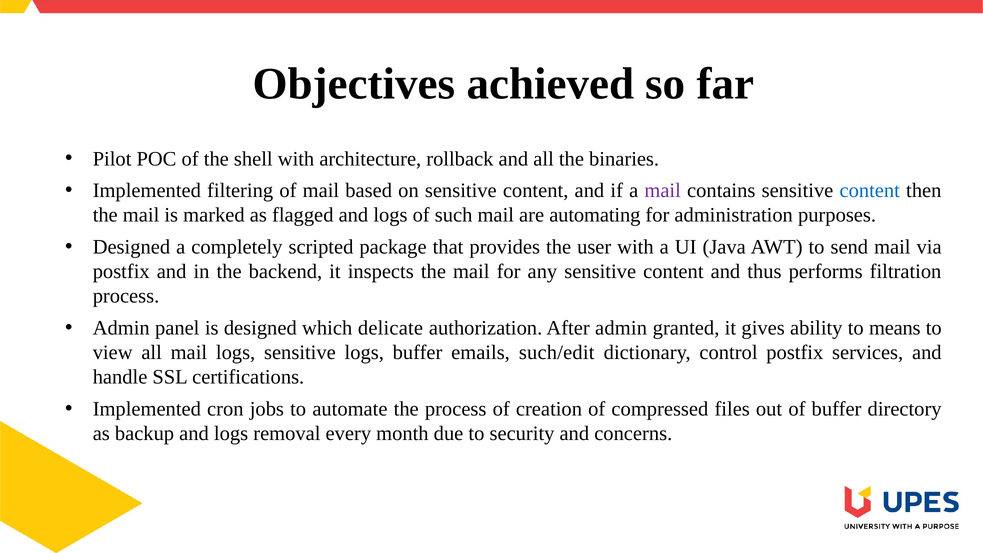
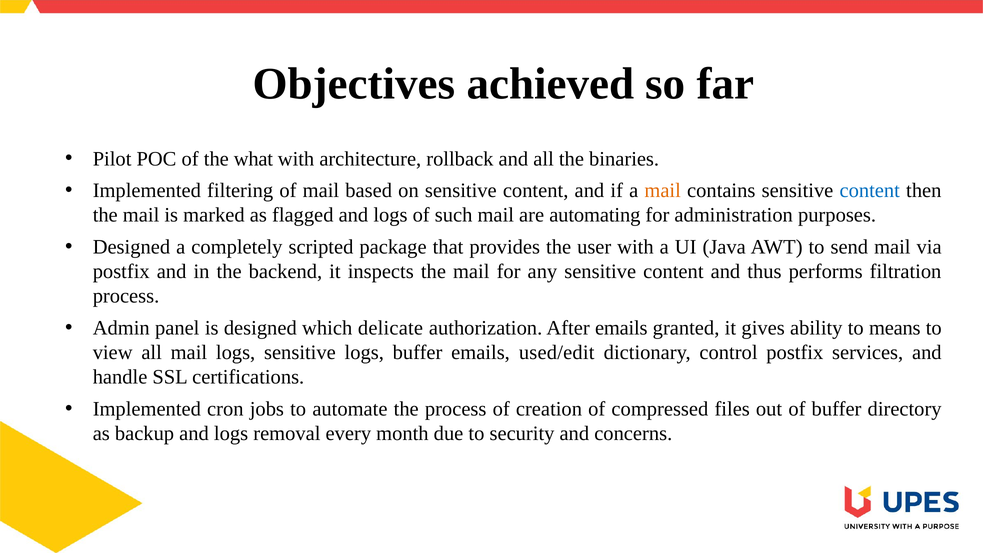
shell: shell -> what
mail at (663, 191) colour: purple -> orange
After admin: admin -> emails
such/edit: such/edit -> used/edit
